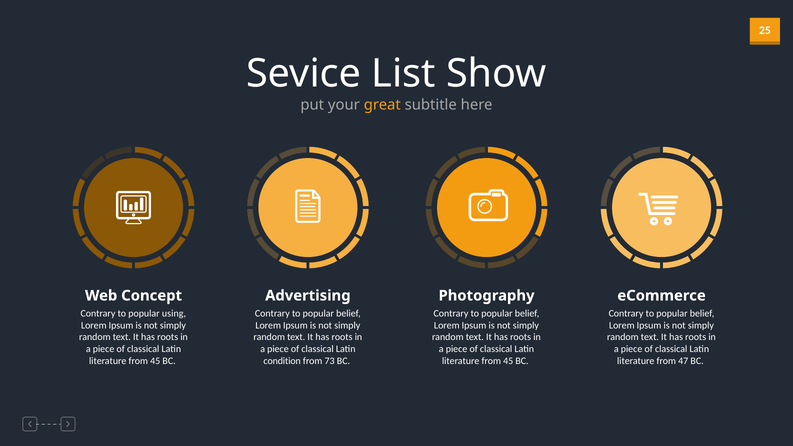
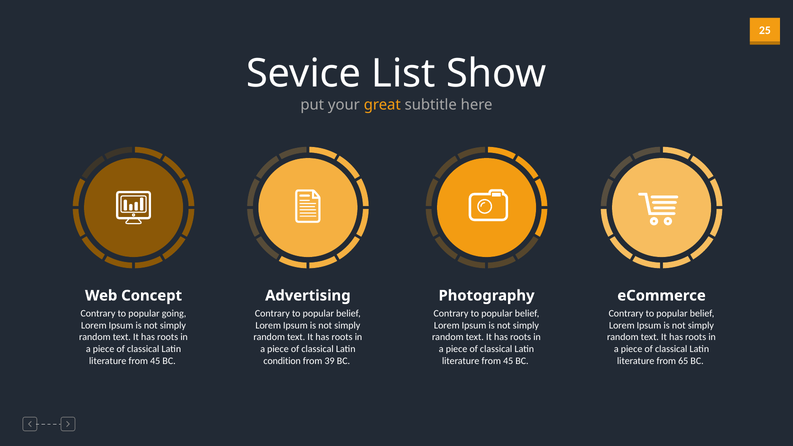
using: using -> going
73: 73 -> 39
47: 47 -> 65
